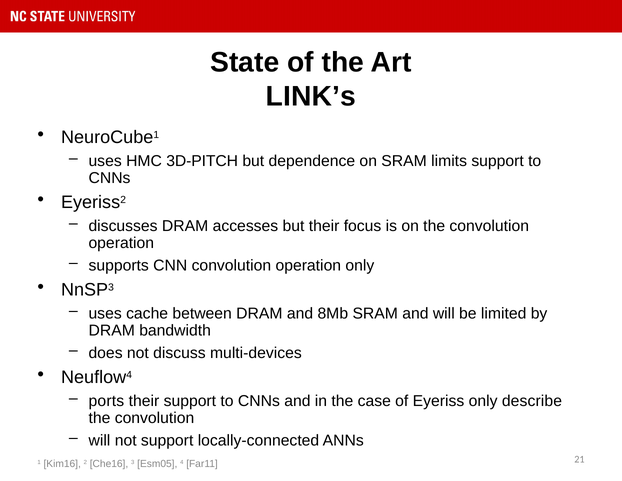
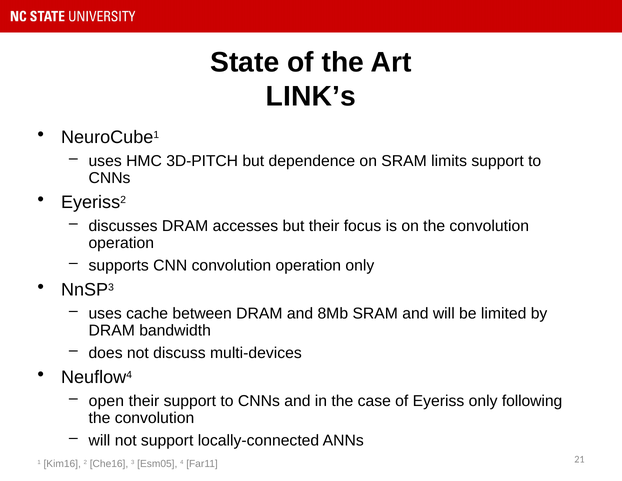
ports: ports -> open
describe: describe -> following
